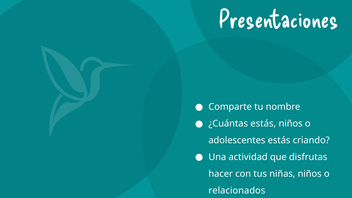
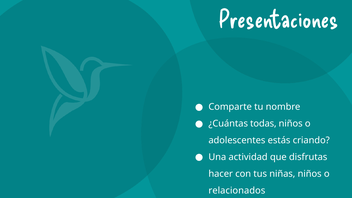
¿Cuántas estás: estás -> todas
